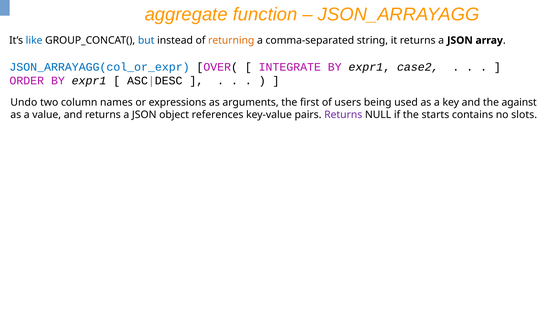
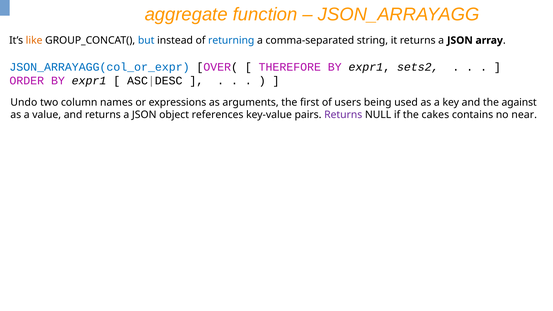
like colour: blue -> orange
returning colour: orange -> blue
INTEGRATE: INTEGRATE -> THEREFORE
case2: case2 -> sets2
starts: starts -> cakes
slots: slots -> near
